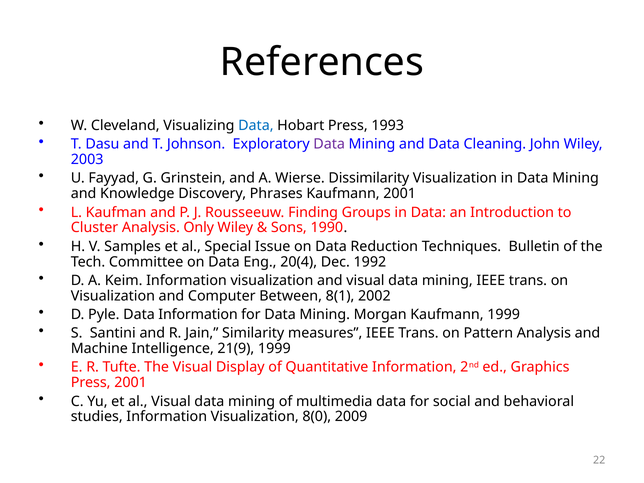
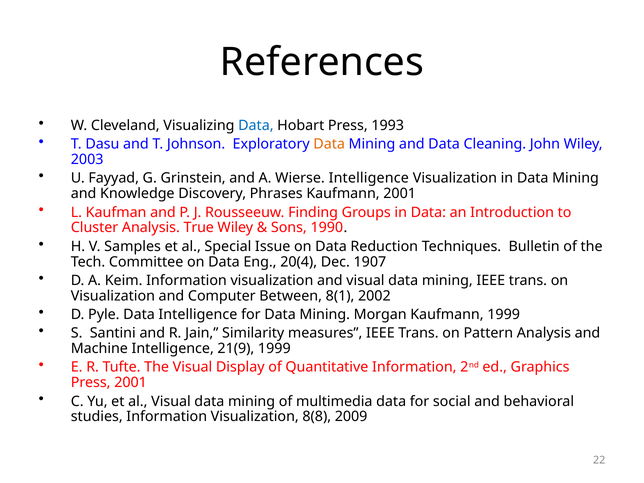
Data at (329, 144) colour: purple -> orange
Wierse Dissimilarity: Dissimilarity -> Intelligence
Only: Only -> True
1992: 1992 -> 1907
Data Information: Information -> Intelligence
8(0: 8(0 -> 8(8
